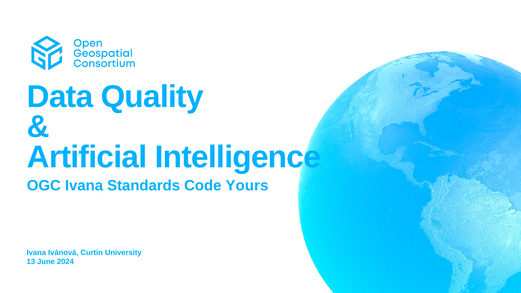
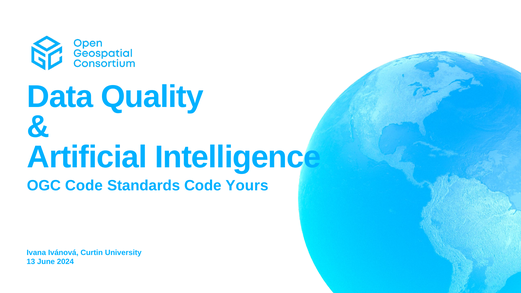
OGC Ivana: Ivana -> Code
